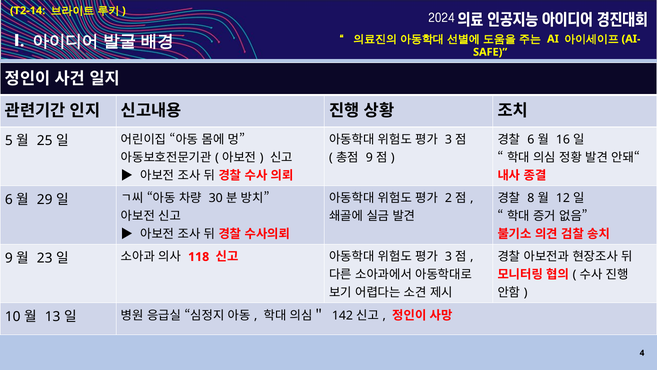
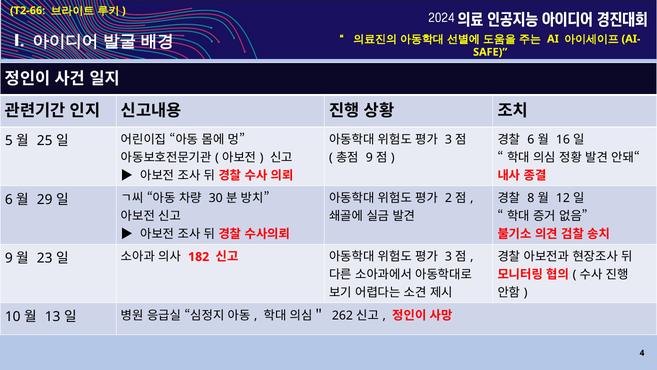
T2-14: T2-14 -> T2-66
118: 118 -> 182
142: 142 -> 262
